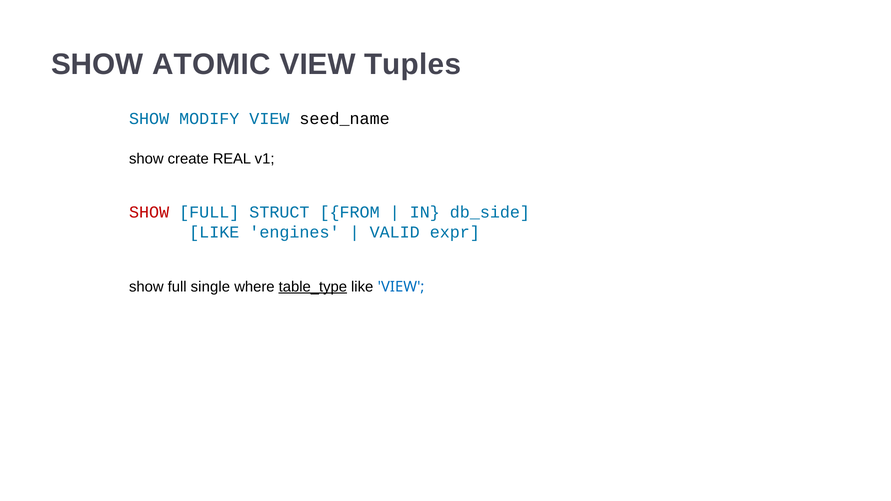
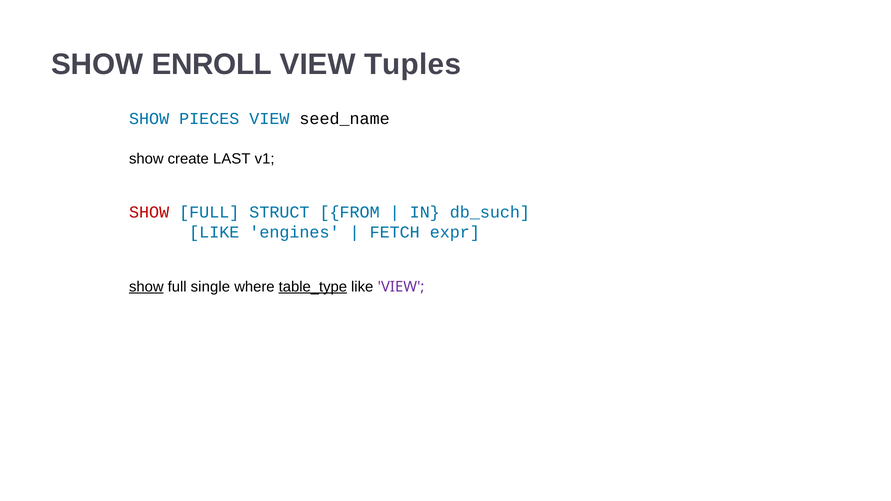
ATOMIC: ATOMIC -> ENROLL
MODIFY: MODIFY -> PIECES
REAL: REAL -> LAST
db_side: db_side -> db_such
VALID: VALID -> FETCH
show at (146, 287) underline: none -> present
VIEW at (401, 287) colour: blue -> purple
